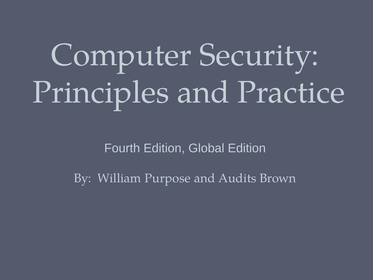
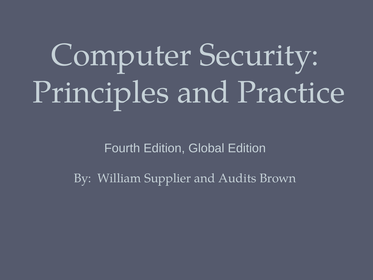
Purpose: Purpose -> Supplier
